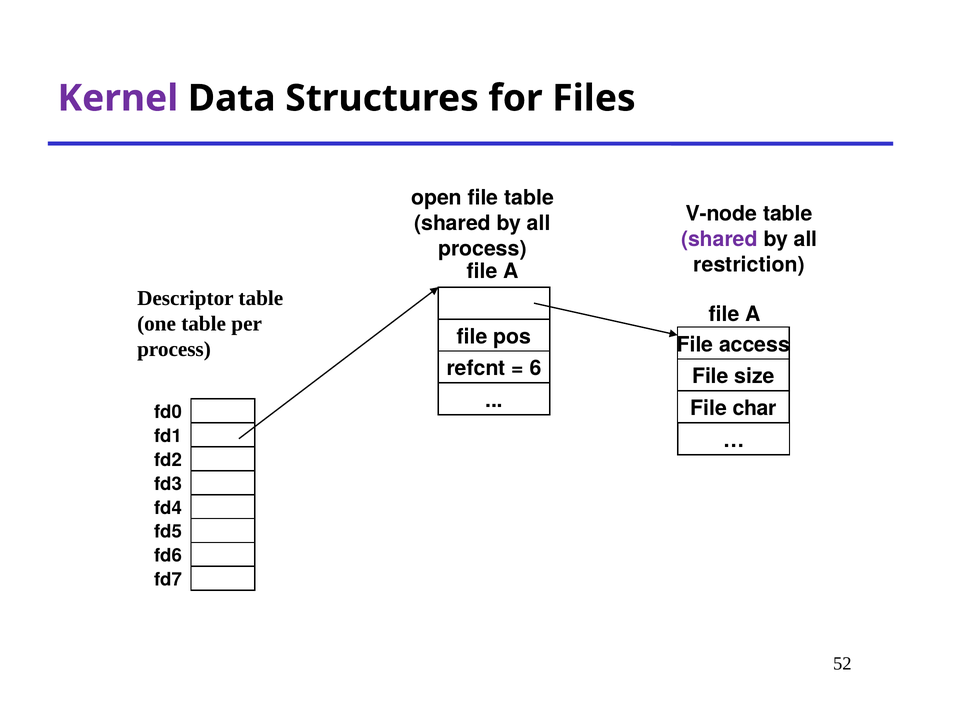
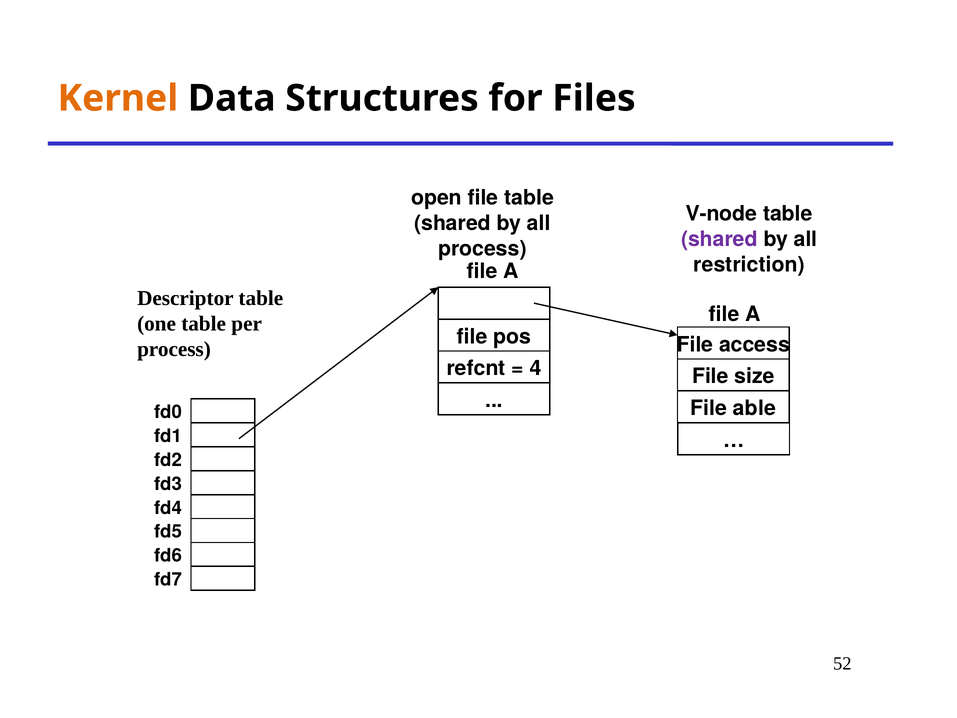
Kernel colour: purple -> orange
6: 6 -> 4
char: char -> able
